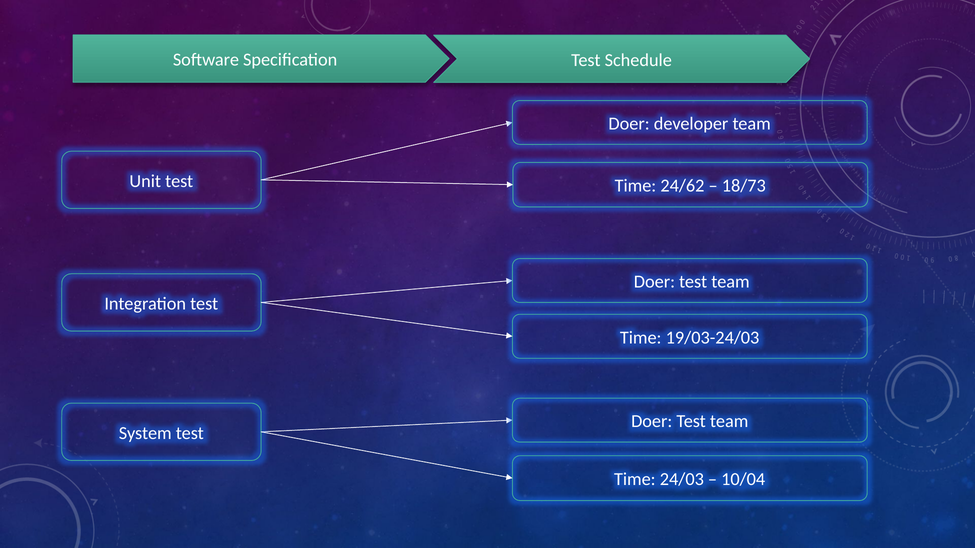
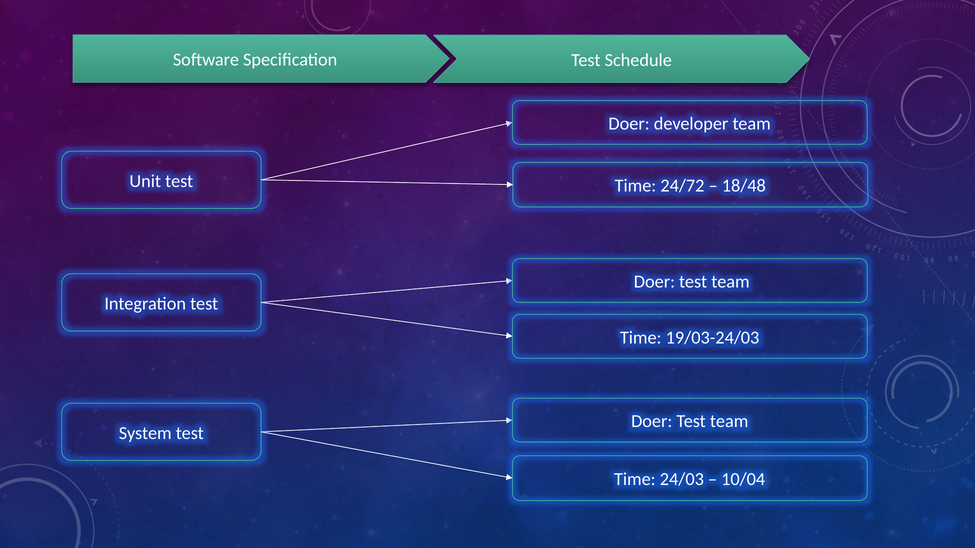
24/62: 24/62 -> 24/72
18/73: 18/73 -> 18/48
